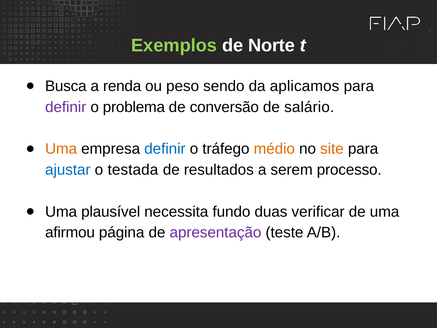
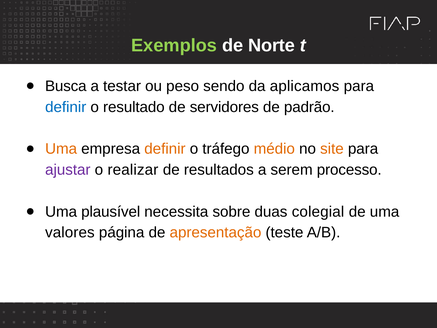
renda: renda -> testar
definir at (66, 107) colour: purple -> blue
problema: problema -> resultado
conversão: conversão -> servidores
salário: salário -> padrão
definir at (165, 149) colour: blue -> orange
ajustar colour: blue -> purple
testada: testada -> realizar
fundo: fundo -> sobre
verificar: verificar -> colegial
afirmou: afirmou -> valores
apresentação colour: purple -> orange
